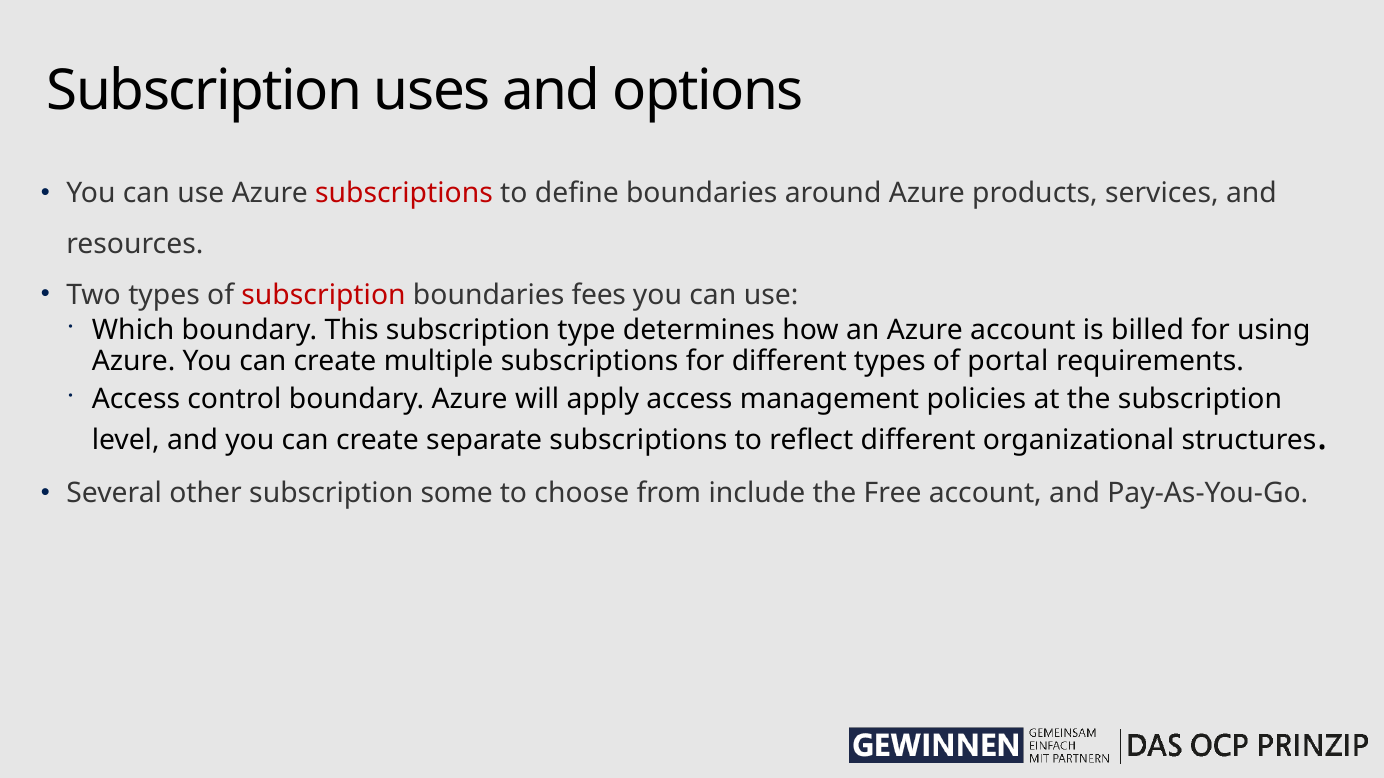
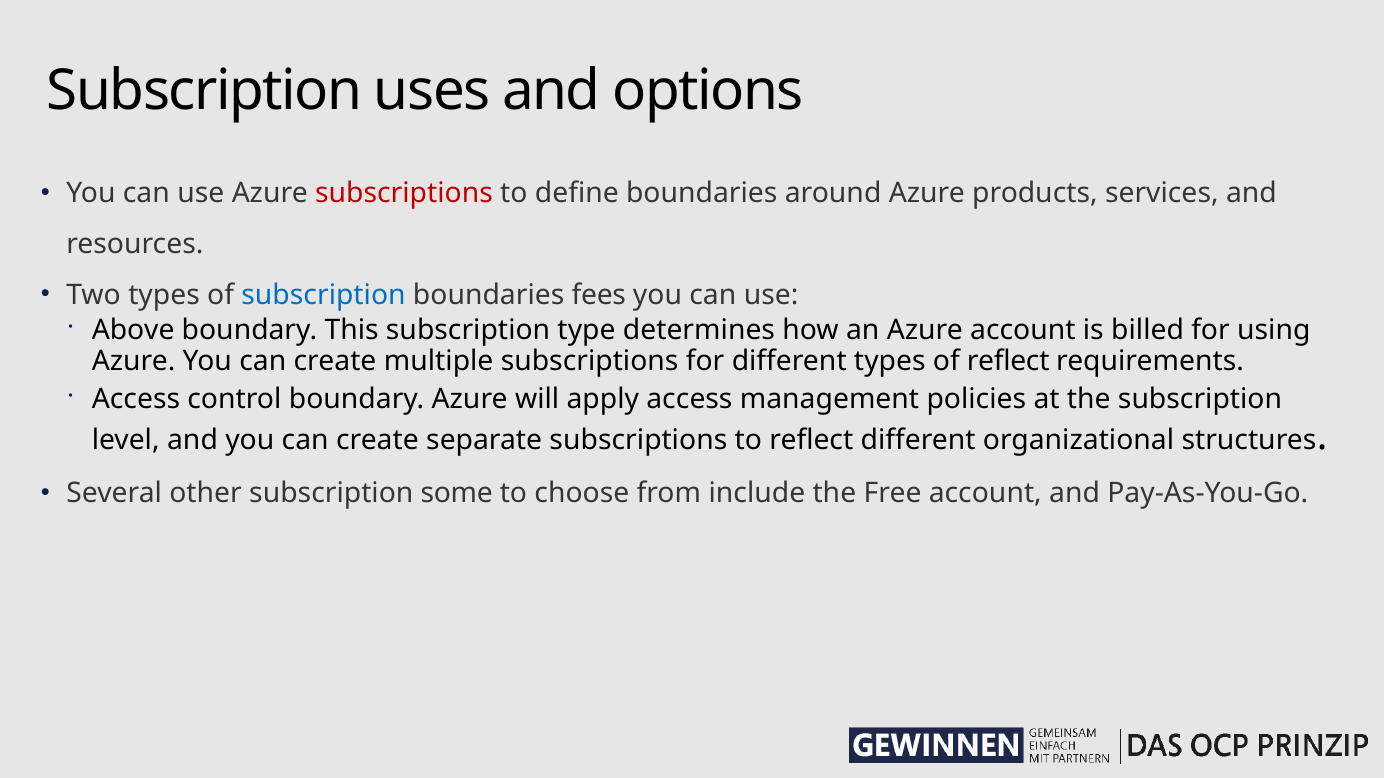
subscription at (324, 295) colour: red -> blue
Which: Which -> Above
of portal: portal -> reflect
